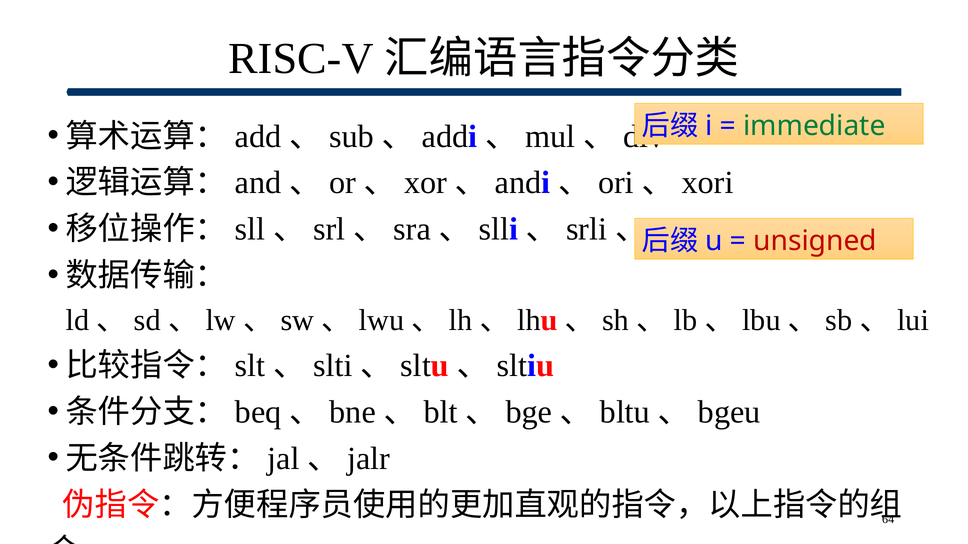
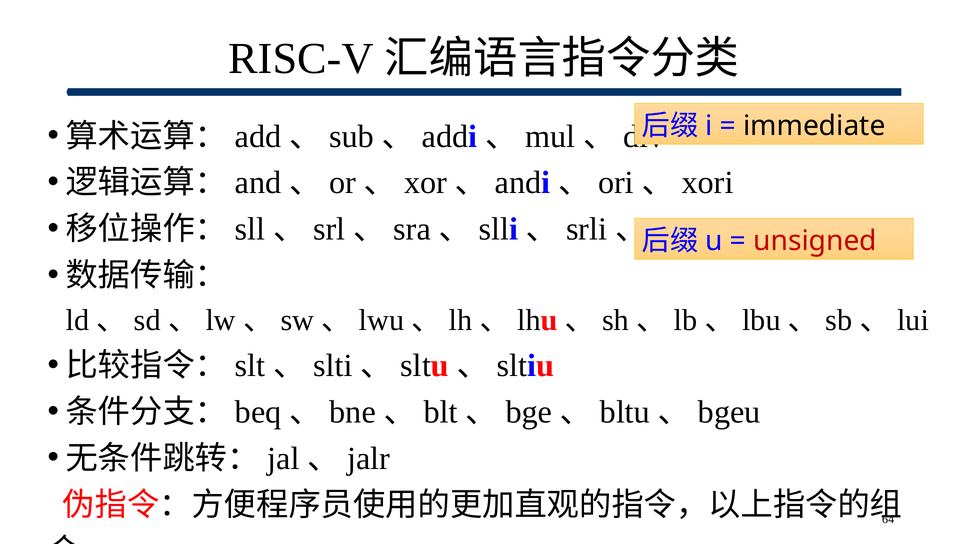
immediate colour: green -> black
